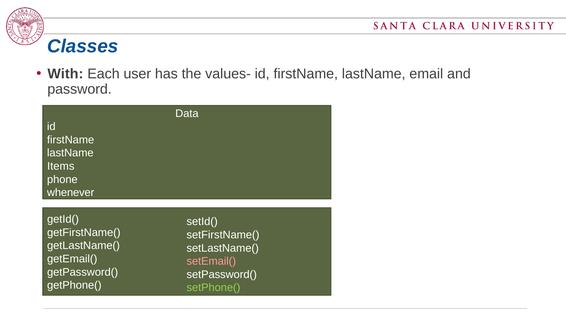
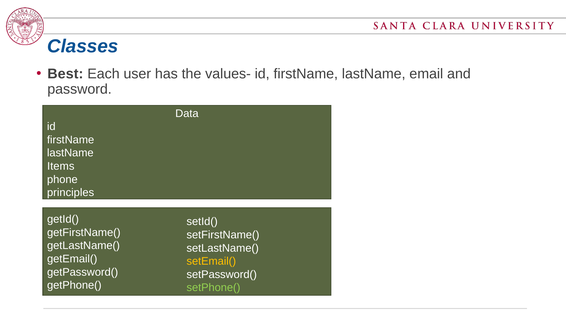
With: With -> Best
whenever: whenever -> principles
setEmail( colour: pink -> yellow
